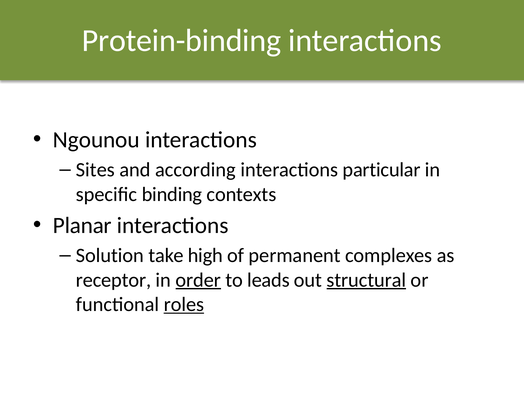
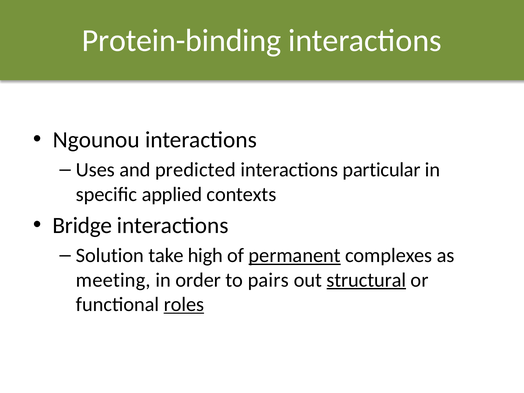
Sites: Sites -> Uses
according: according -> predicted
binding: binding -> applied
Planar: Planar -> Bridge
permanent underline: none -> present
receptor: receptor -> meeting
order underline: present -> none
leads: leads -> pairs
